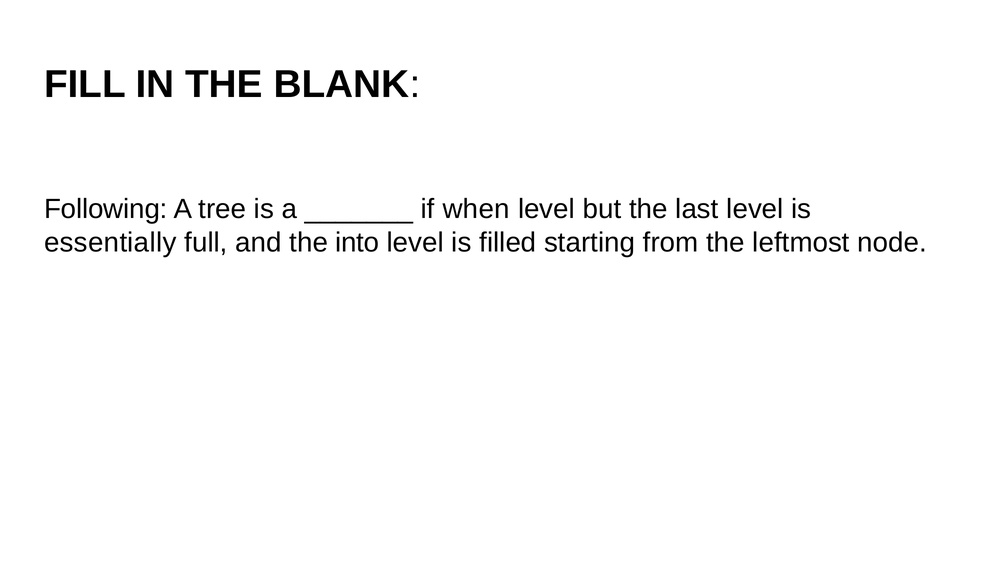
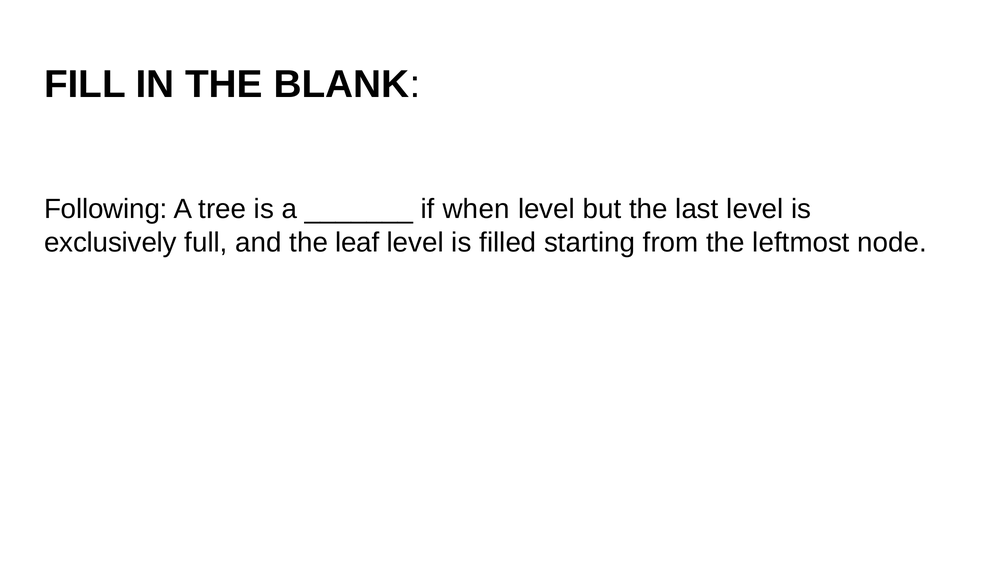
essentially: essentially -> exclusively
into: into -> leaf
